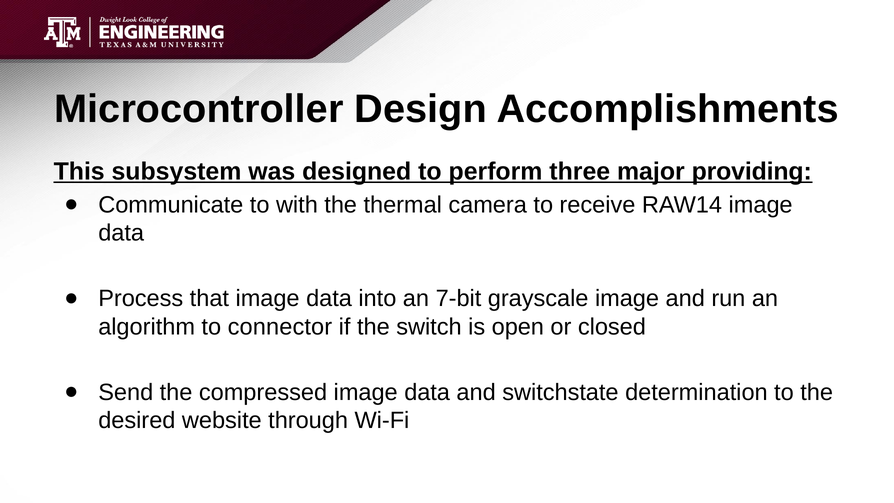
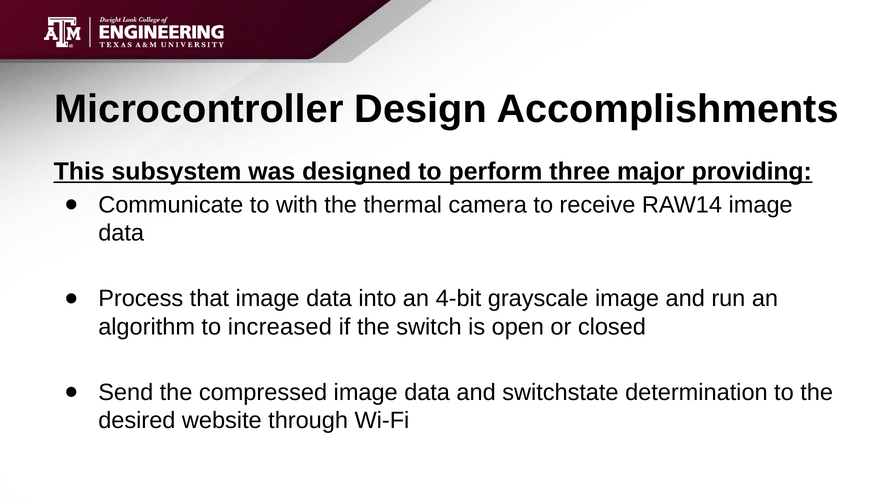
7-bit: 7-bit -> 4-bit
connector: connector -> increased
